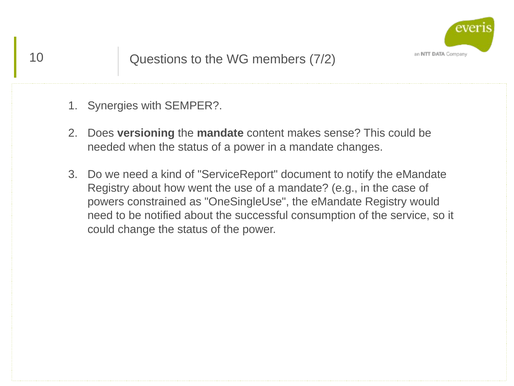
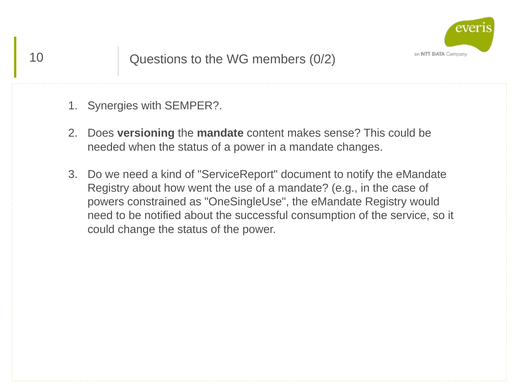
7/2: 7/2 -> 0/2
